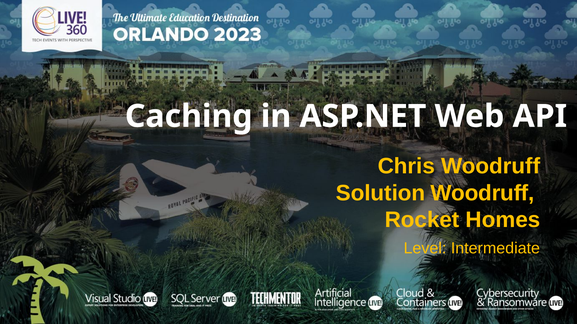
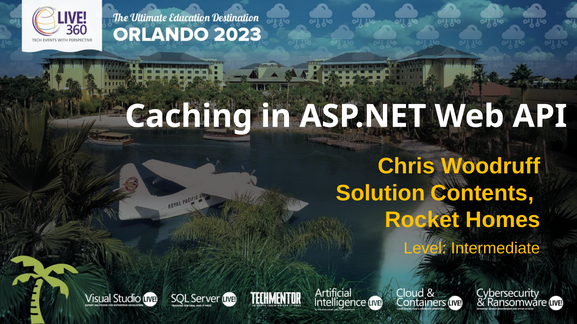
Solution Woodruff: Woodruff -> Contents
